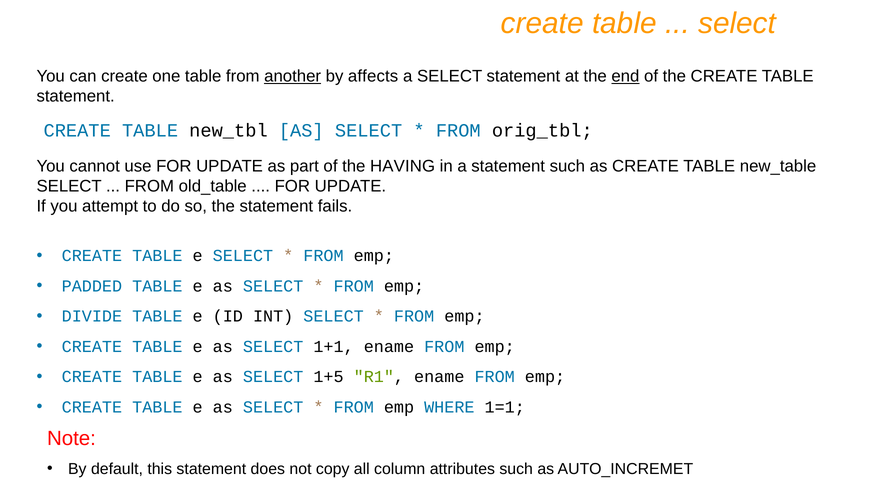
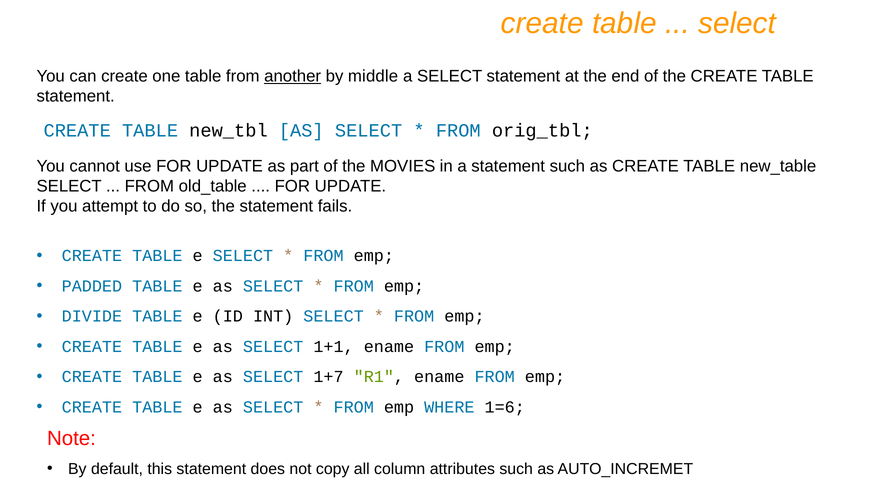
affects: affects -> middle
end underline: present -> none
HAVING: HAVING -> MOVIES
1+5: 1+5 -> 1+7
1=1: 1=1 -> 1=6
